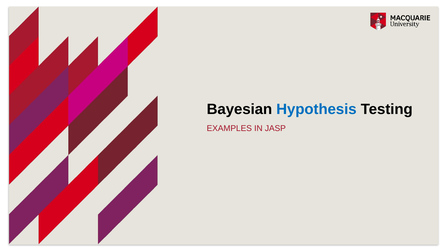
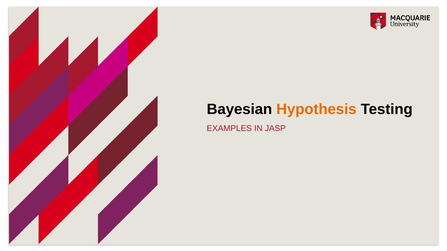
Hypothesis colour: blue -> orange
